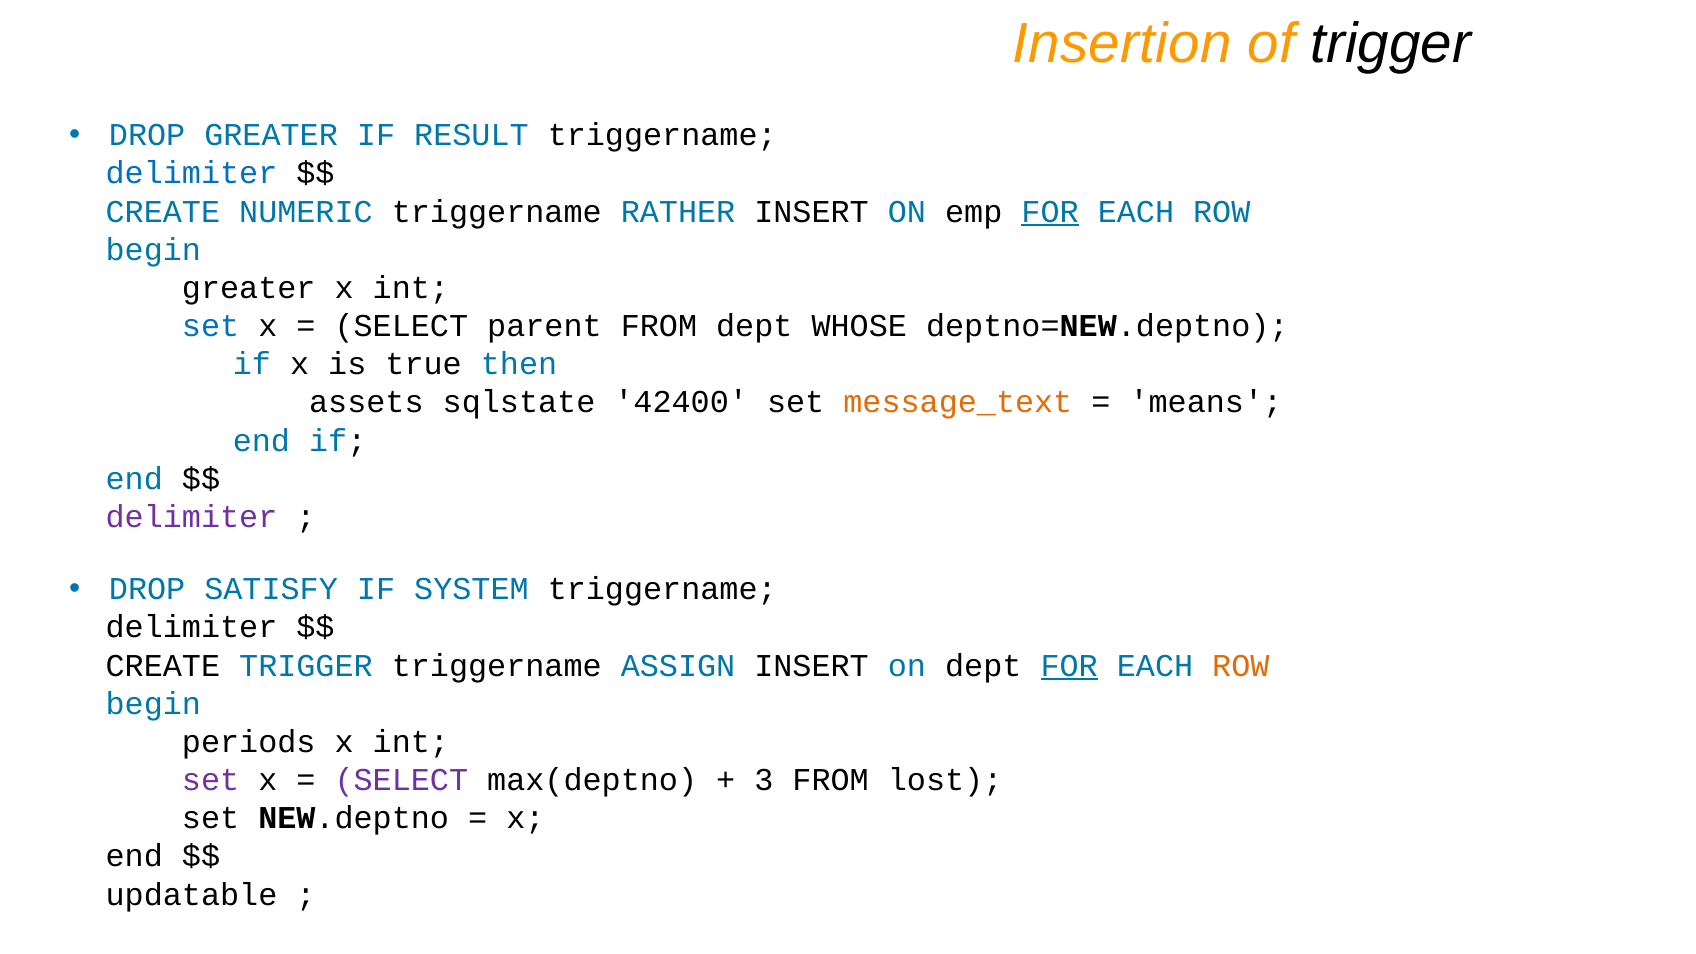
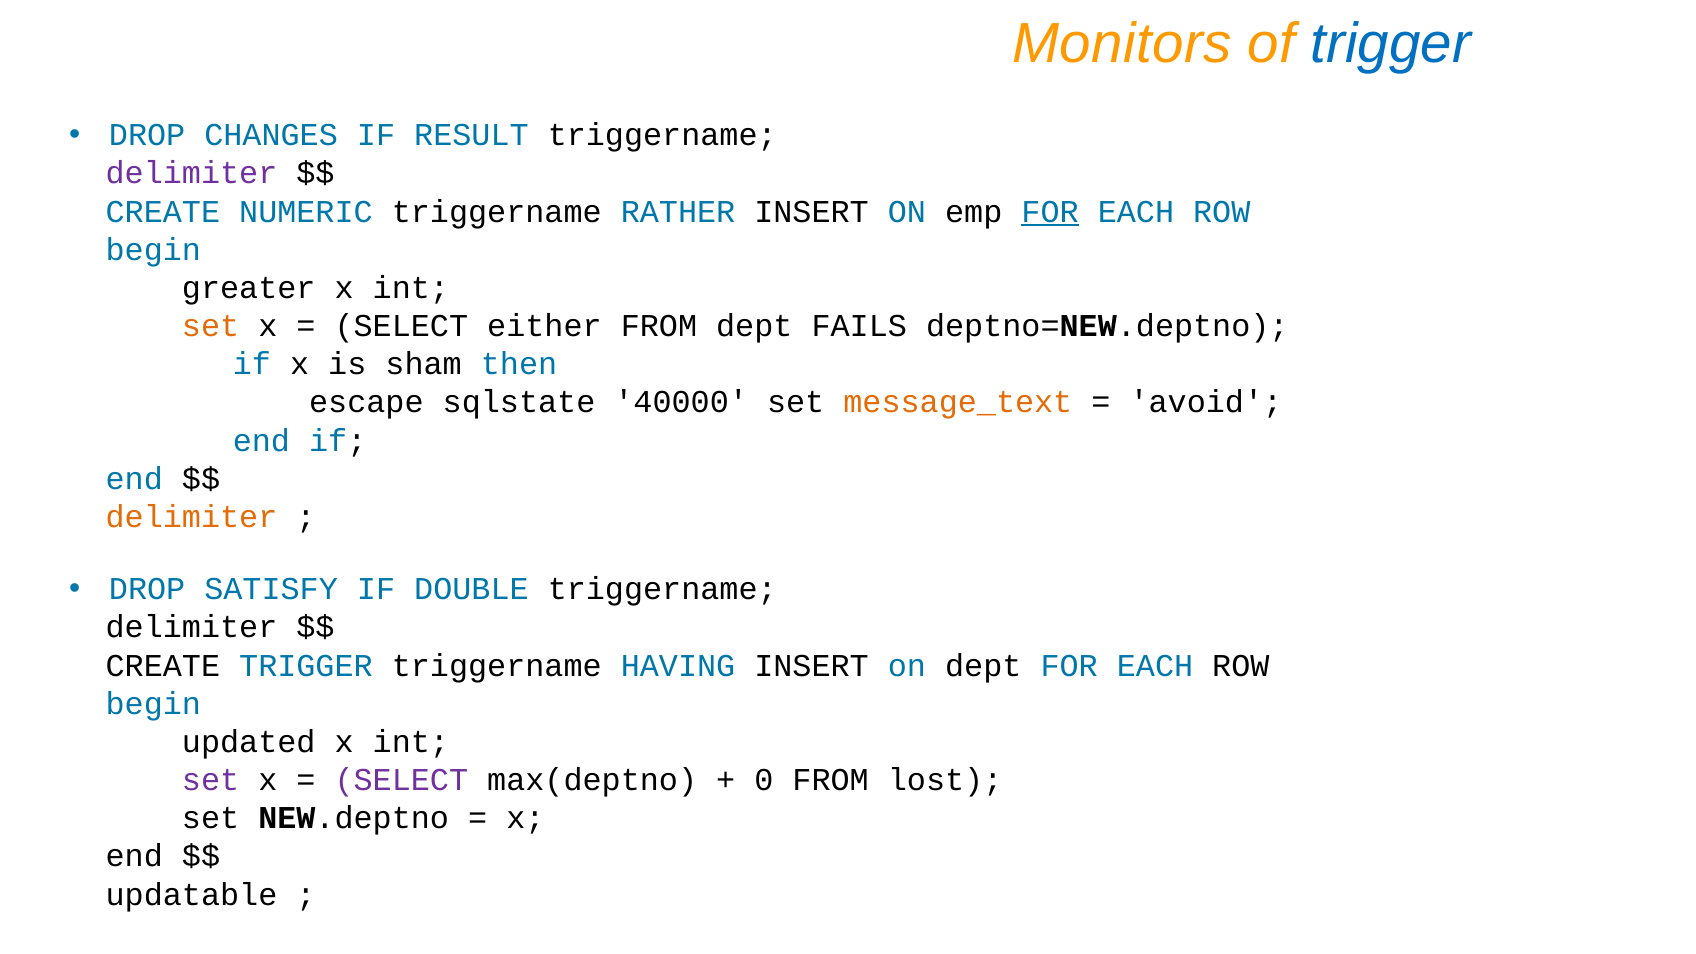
Insertion: Insertion -> Monitors
trigger at (1391, 44) colour: black -> blue
DROP GREATER: GREATER -> CHANGES
delimiter at (191, 173) colour: blue -> purple
set at (211, 326) colour: blue -> orange
parent: parent -> either
WHOSE: WHOSE -> FAILS
true: true -> sham
assets: assets -> escape
42400: 42400 -> 40000
means: means -> avoid
delimiter at (191, 517) colour: purple -> orange
SYSTEM: SYSTEM -> DOUBLE
ASSIGN: ASSIGN -> HAVING
FOR at (1069, 666) underline: present -> none
ROW at (1241, 666) colour: orange -> black
periods: periods -> updated
3: 3 -> 0
